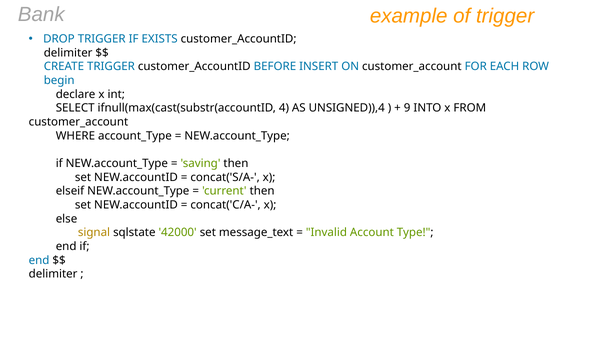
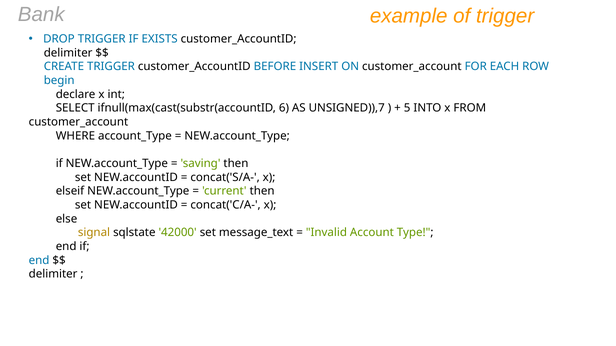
4: 4 -> 6
UNSIGNED)),4: UNSIGNED)),4 -> UNSIGNED)),7
9: 9 -> 5
